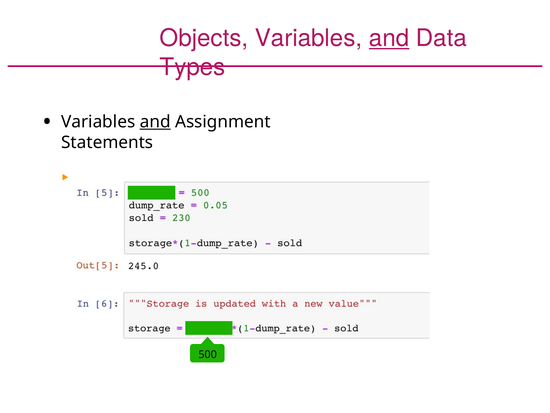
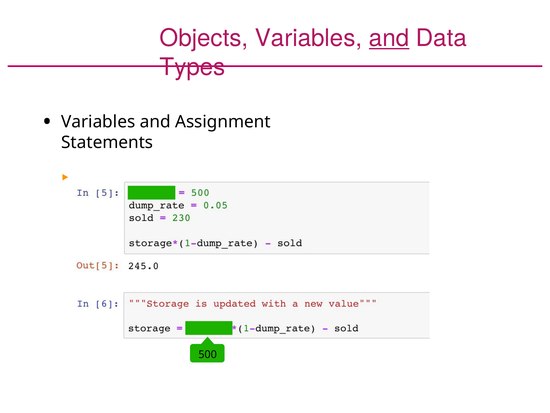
and at (155, 122) underline: present -> none
